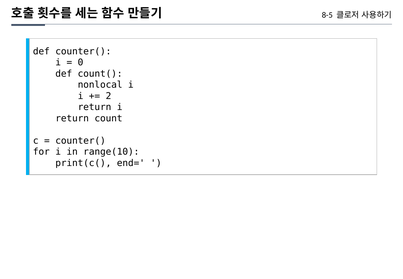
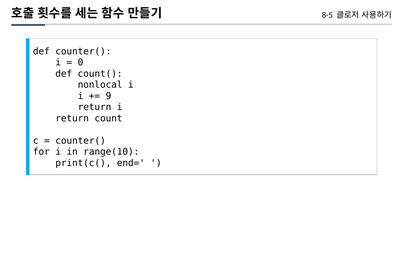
2: 2 -> 9
